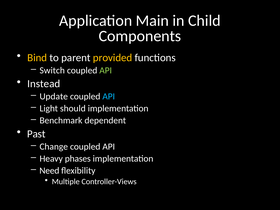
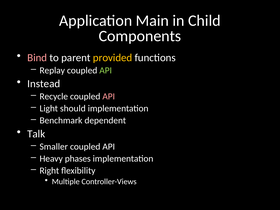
Bind colour: yellow -> pink
Switch: Switch -> Replay
Update: Update -> Recycle
API at (109, 96) colour: light blue -> pink
Past: Past -> Talk
Change: Change -> Smaller
Need: Need -> Right
